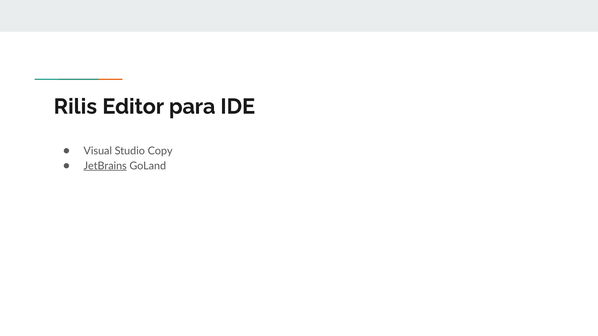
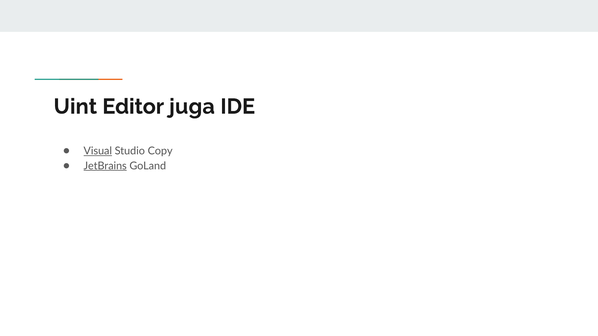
Rilis: Rilis -> Uint
para: para -> juga
Visual underline: none -> present
